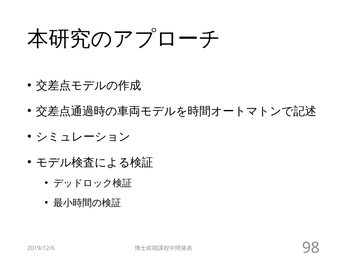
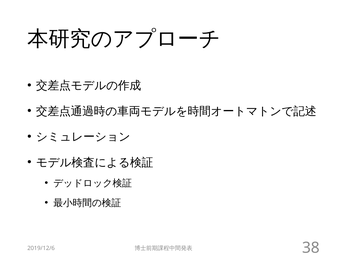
98: 98 -> 38
